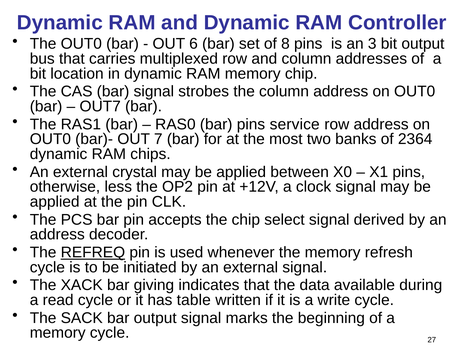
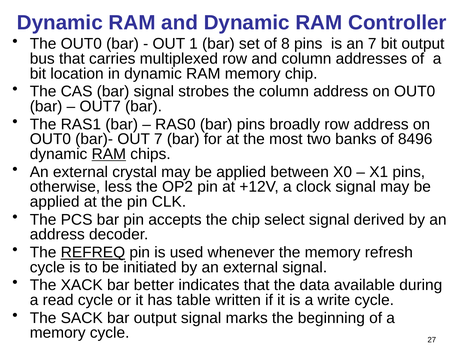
6: 6 -> 1
an 3: 3 -> 7
service: service -> broadly
2364: 2364 -> 8496
RAM at (109, 154) underline: none -> present
giving: giving -> better
